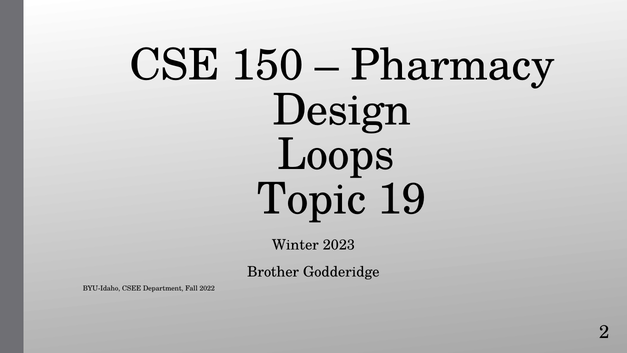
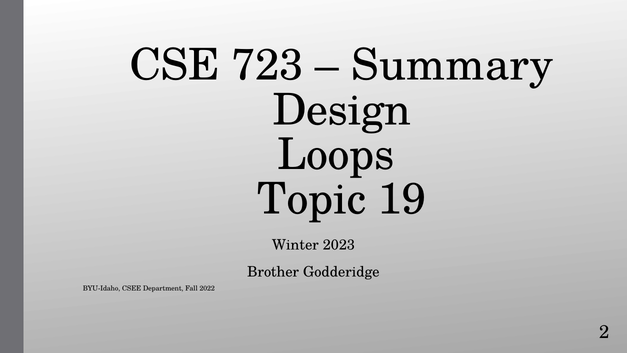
150: 150 -> 723
Pharmacy: Pharmacy -> Summary
